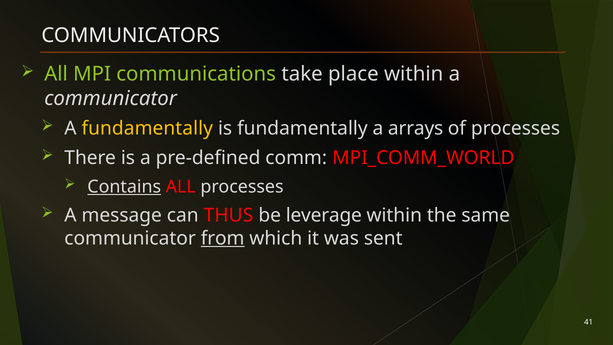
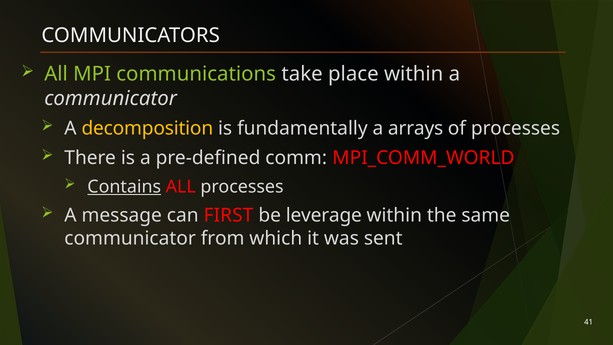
A fundamentally: fundamentally -> decomposition
THUS: THUS -> FIRST
from underline: present -> none
